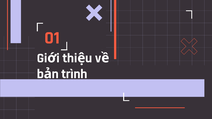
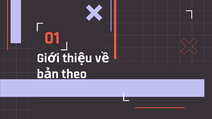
trình: trình -> theo
